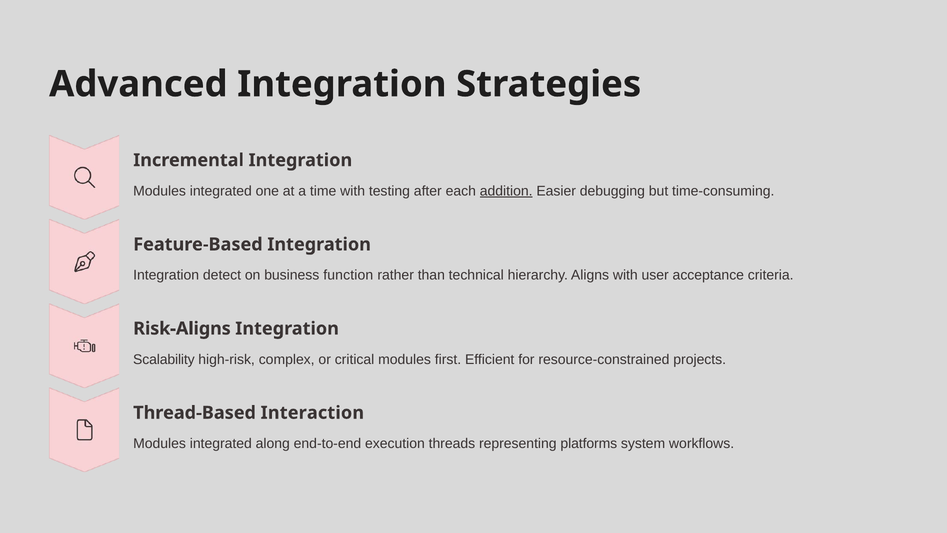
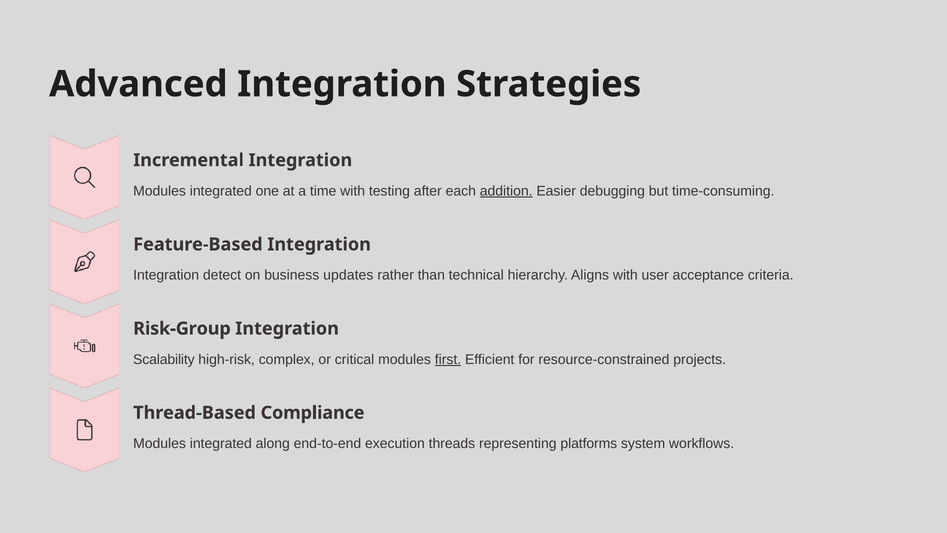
function: function -> updates
Risk-Aligns: Risk-Aligns -> Risk-Group
first underline: none -> present
Interaction: Interaction -> Compliance
